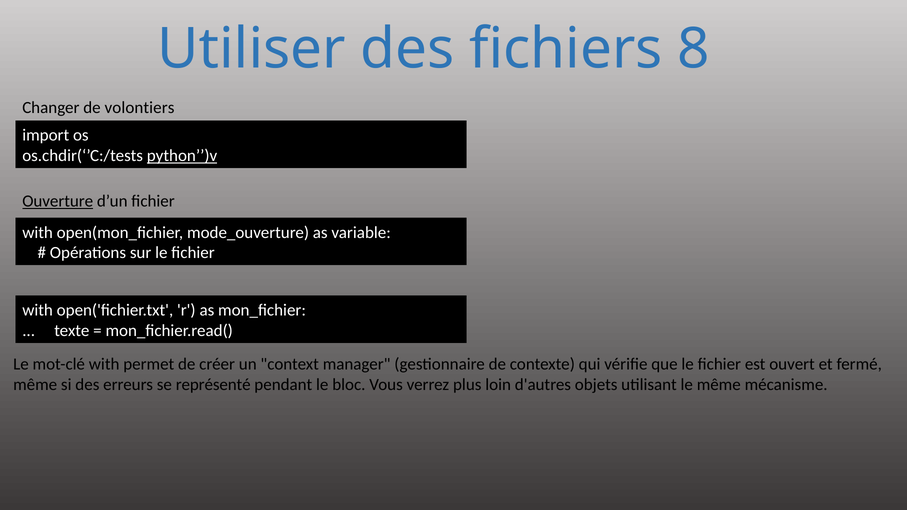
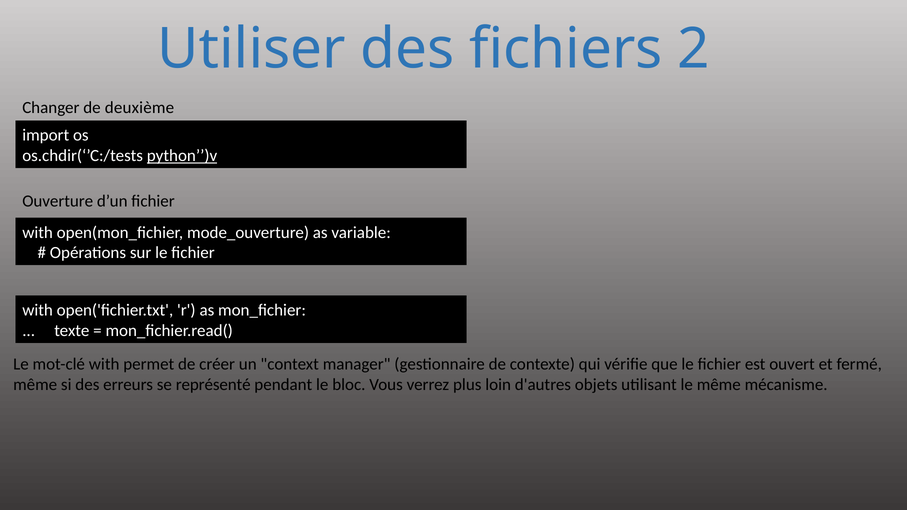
8: 8 -> 2
volontiers: volontiers -> deuxième
Ouverture underline: present -> none
